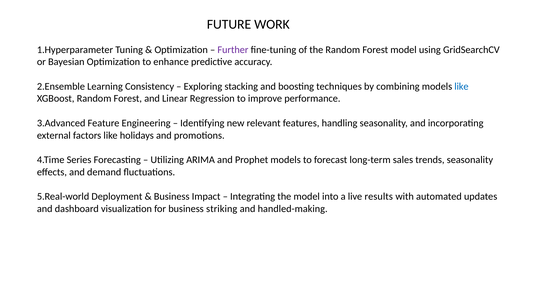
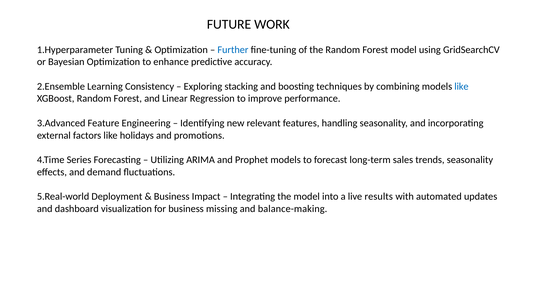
Further colour: purple -> blue
striking: striking -> missing
handled-making: handled-making -> balance-making
